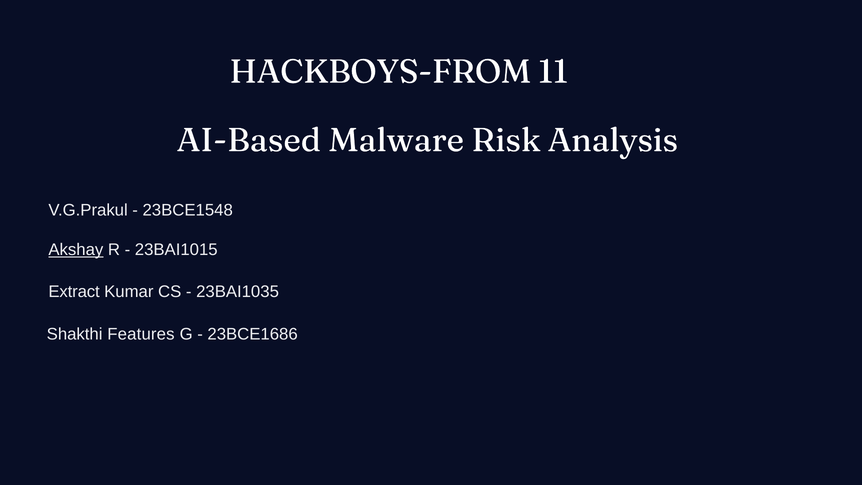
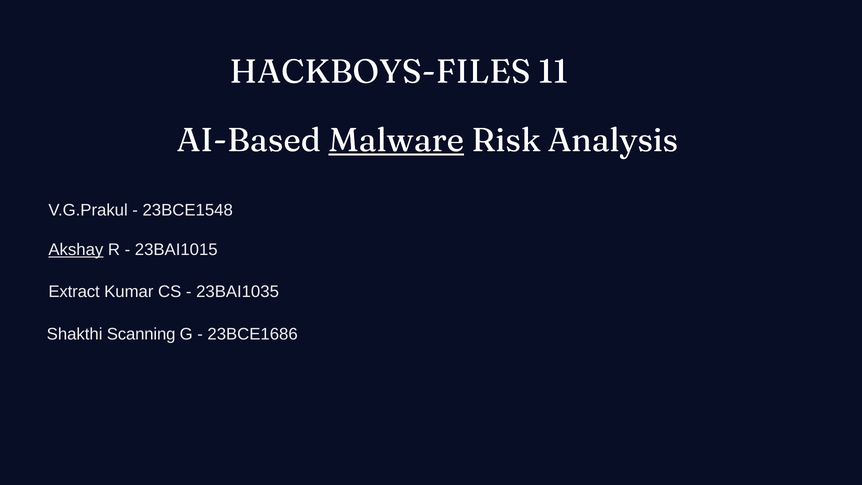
HACKBOYS-FROM: HACKBOYS-FROM -> HACKBOYS-FILES
Malware underline: none -> present
Features: Features -> Scanning
